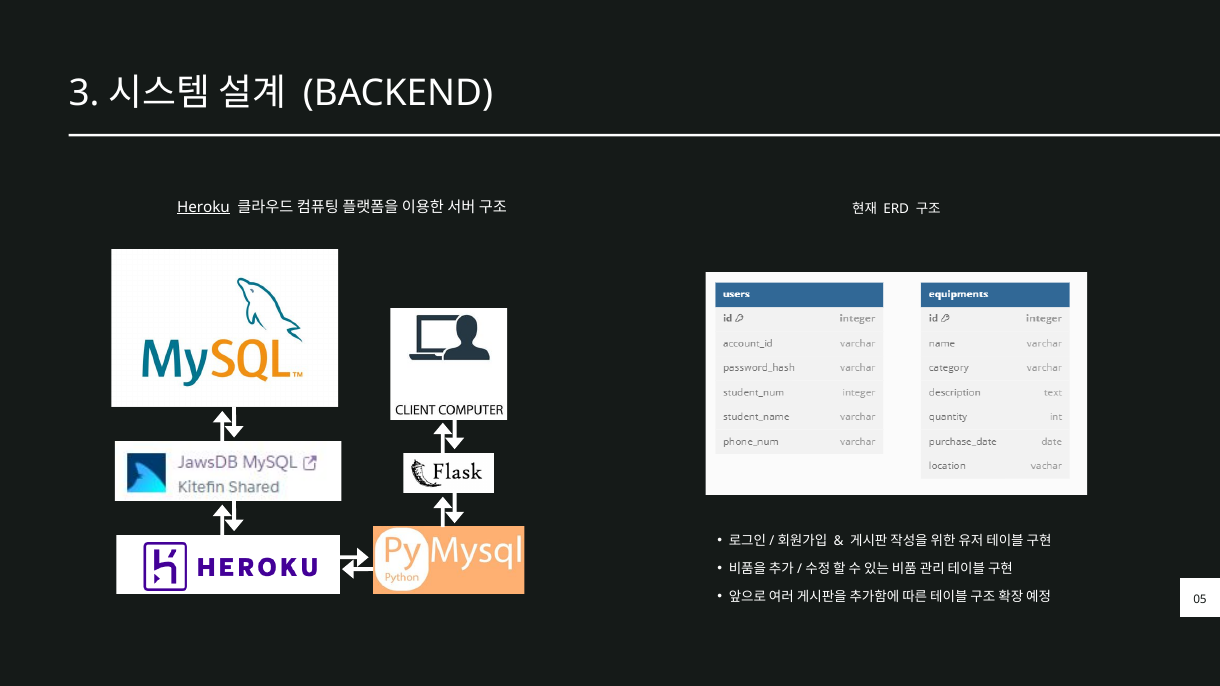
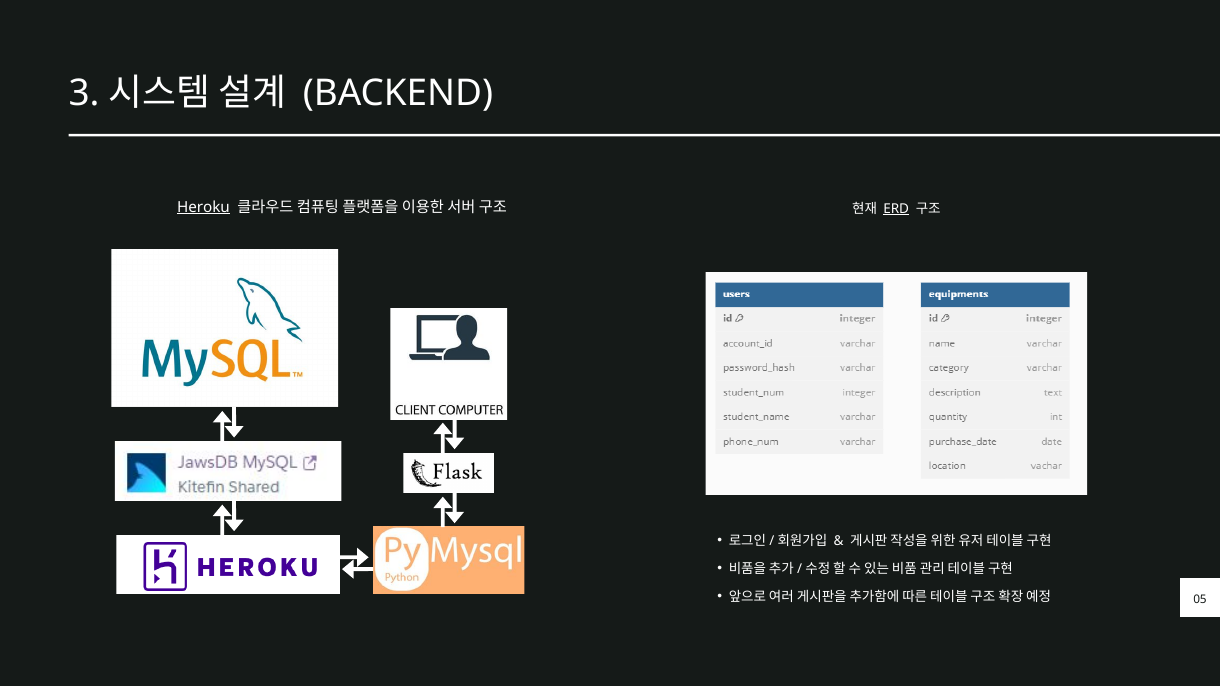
ERD underline: none -> present
